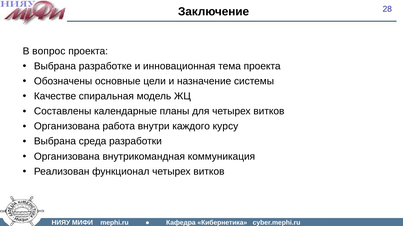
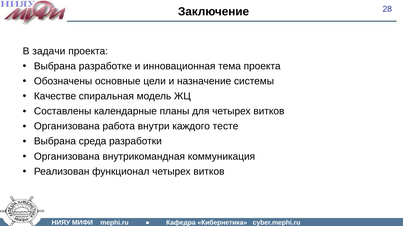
вопрос: вопрос -> задачи
курсу: курсу -> тесте
